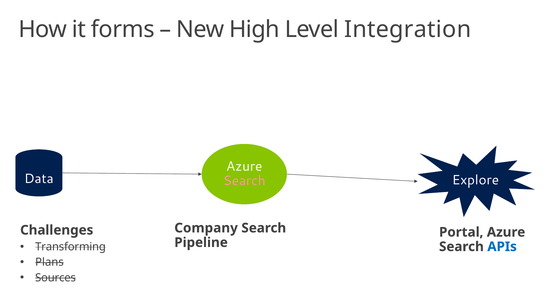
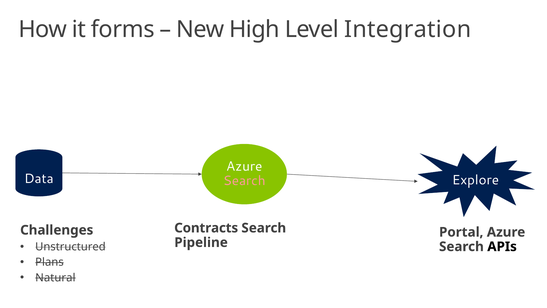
Company: Company -> Contracts
Transforming: Transforming -> Unstructured
APIs colour: blue -> black
Sources: Sources -> Natural
